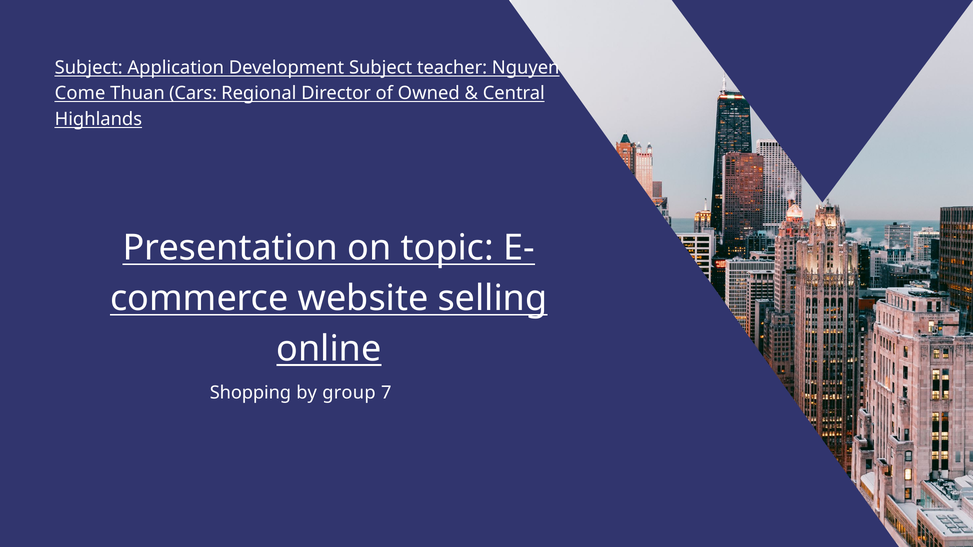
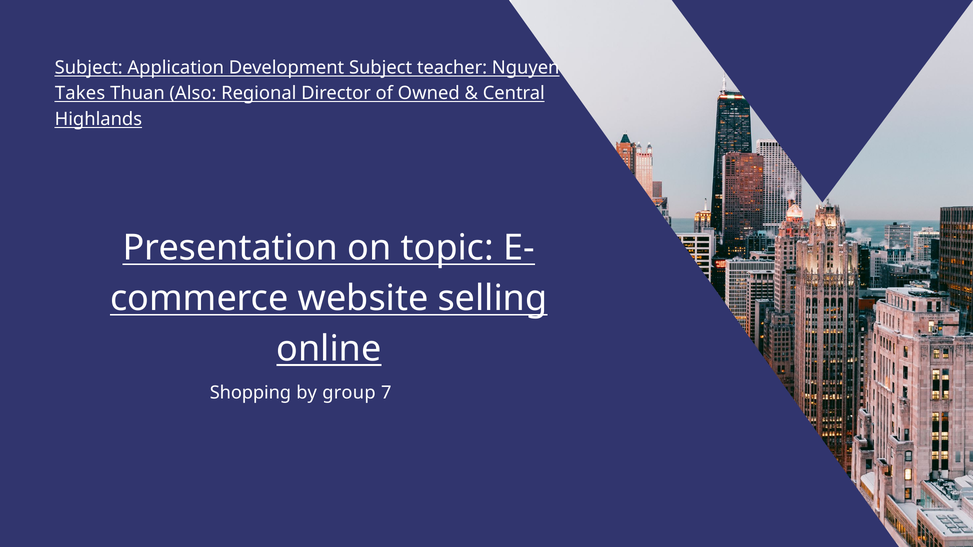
Come: Come -> Takes
Cars: Cars -> Also
